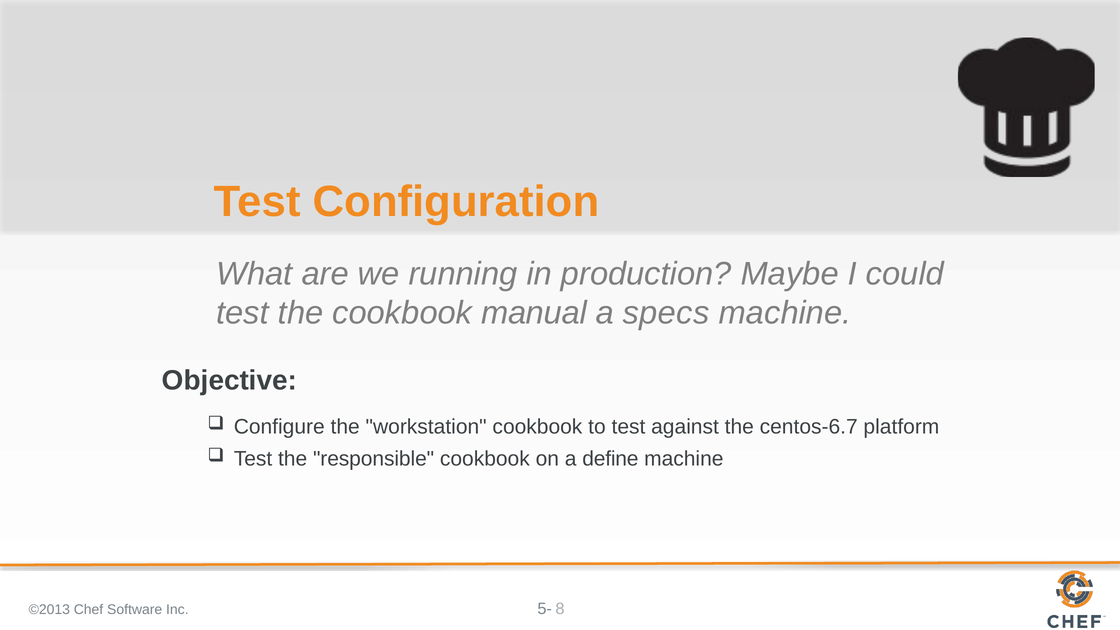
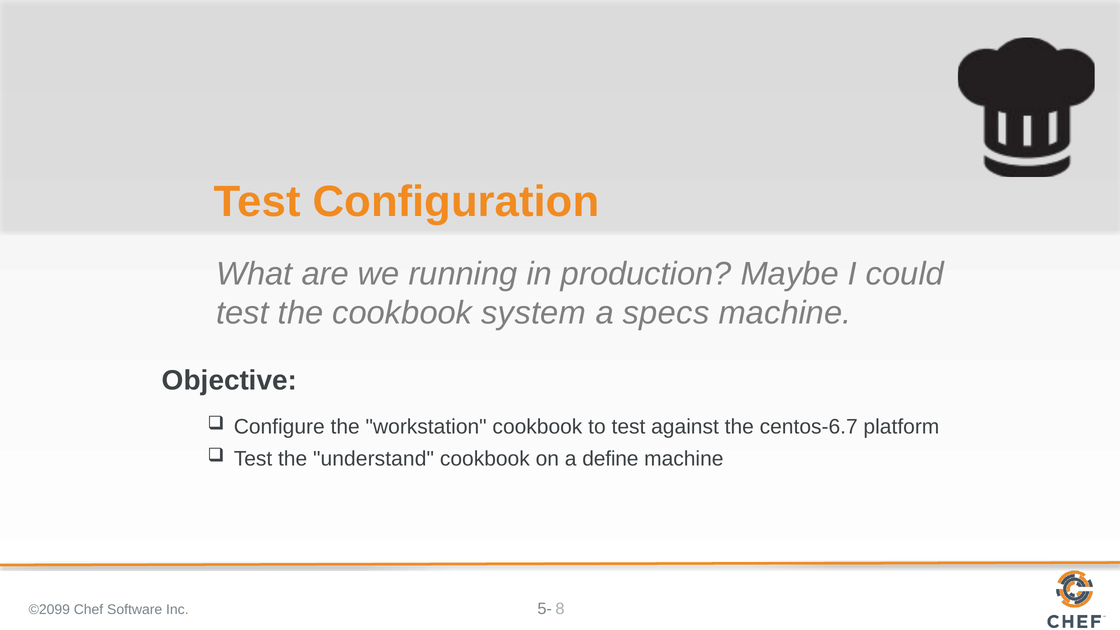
manual: manual -> system
responsible: responsible -> understand
©2013: ©2013 -> ©2099
